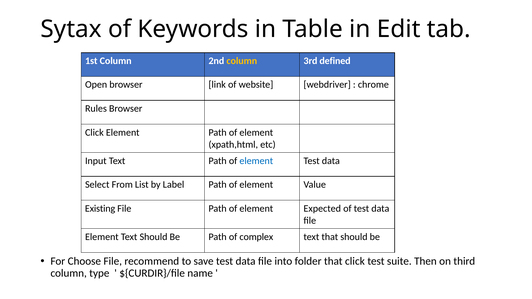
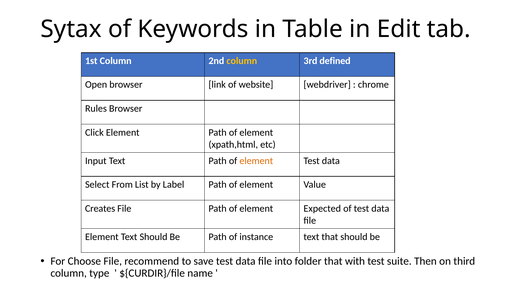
element at (256, 161) colour: blue -> orange
Existing: Existing -> Creates
complex: complex -> instance
that click: click -> with
